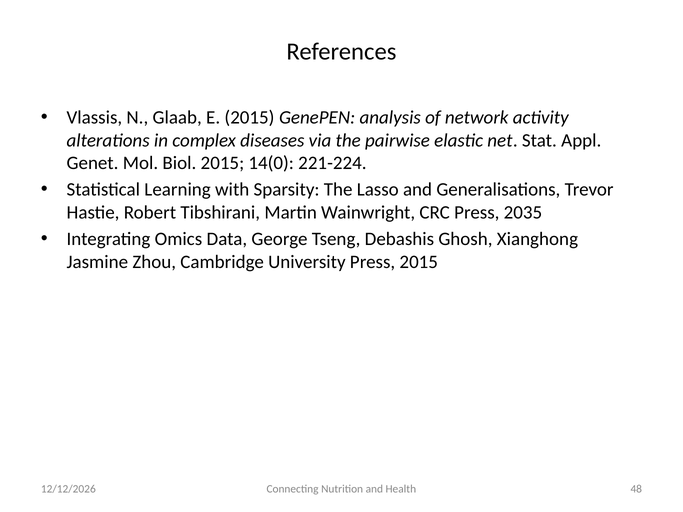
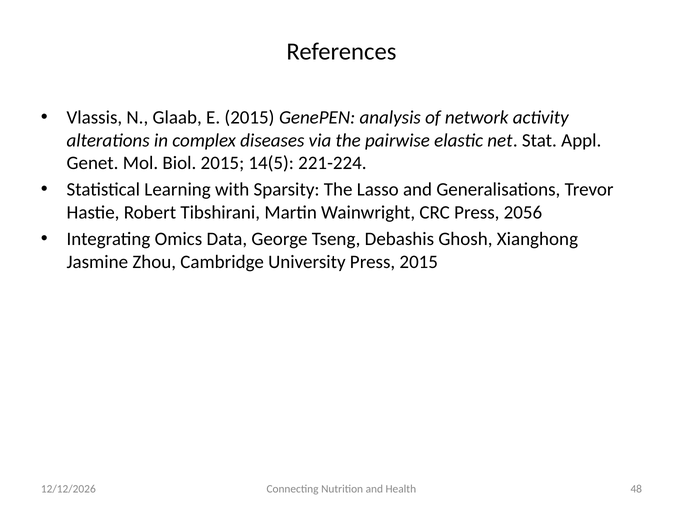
14(0: 14(0 -> 14(5
2035: 2035 -> 2056
